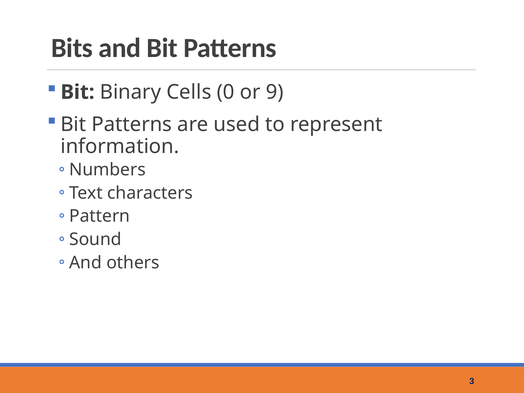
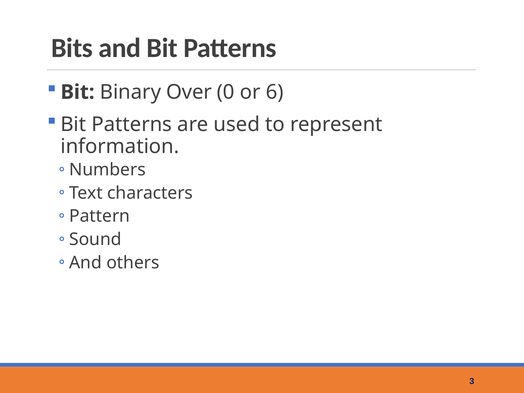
Cells: Cells -> Over
9: 9 -> 6
